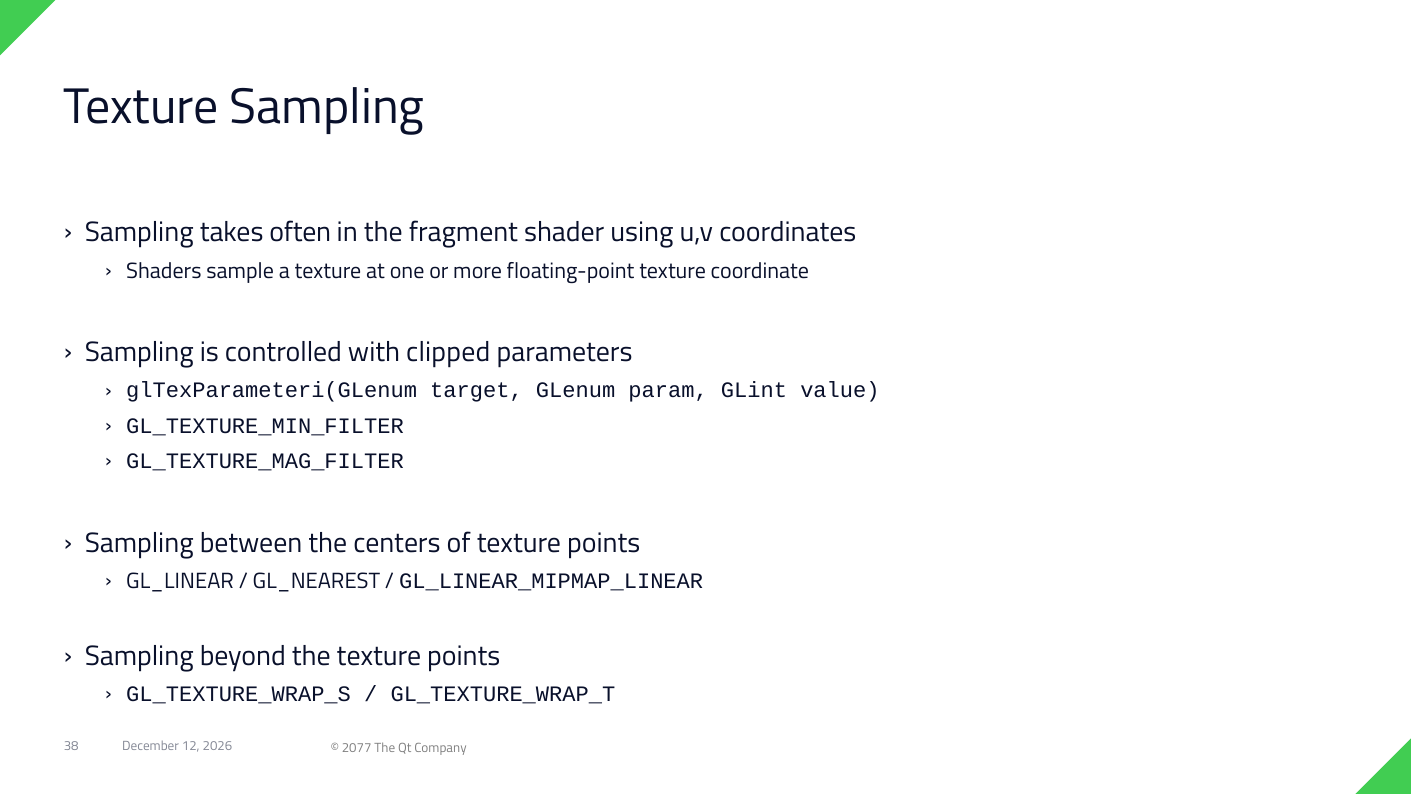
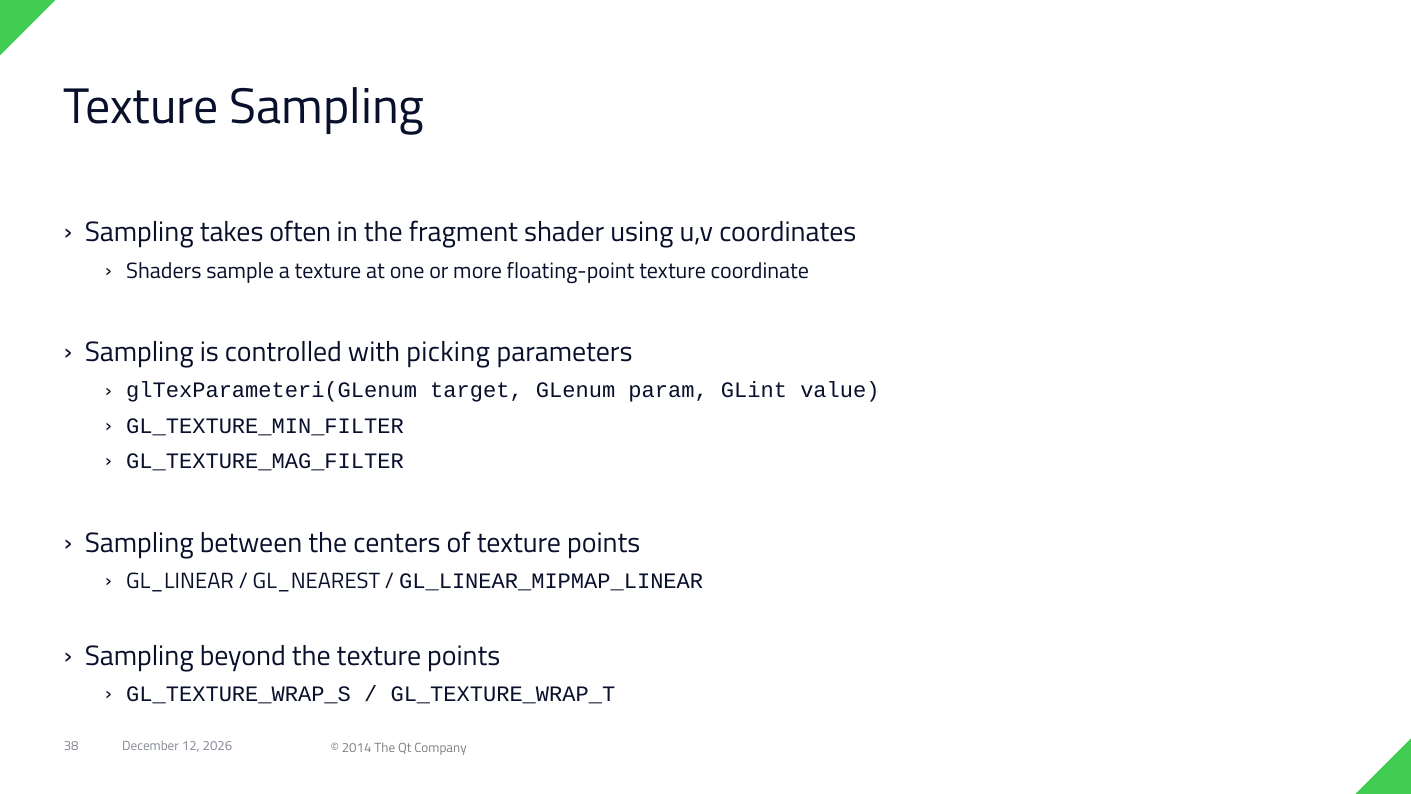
clipped: clipped -> picking
2077: 2077 -> 2014
